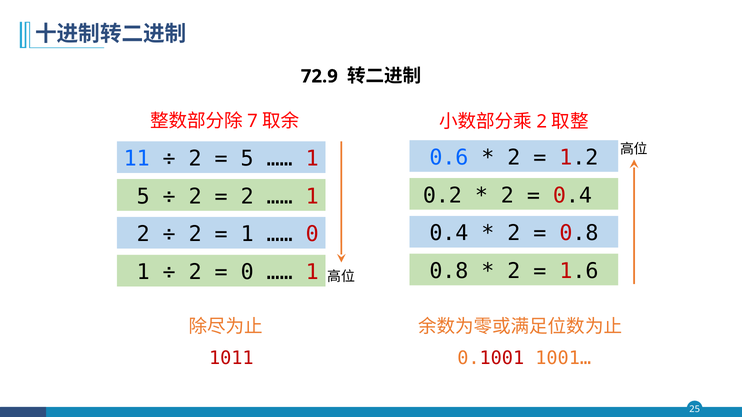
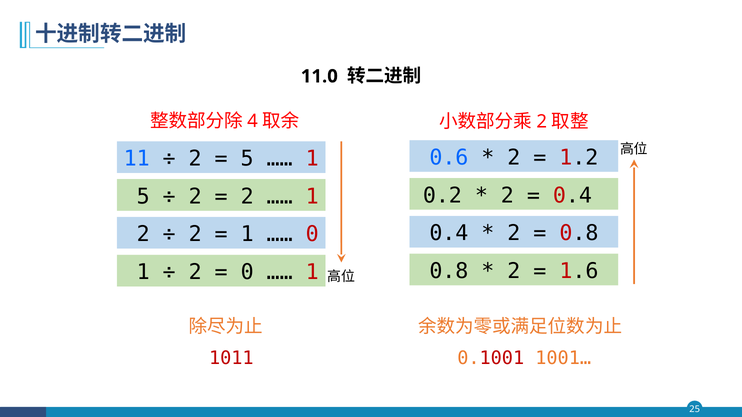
72.9: 72.9 -> 11.0
7: 7 -> 4
